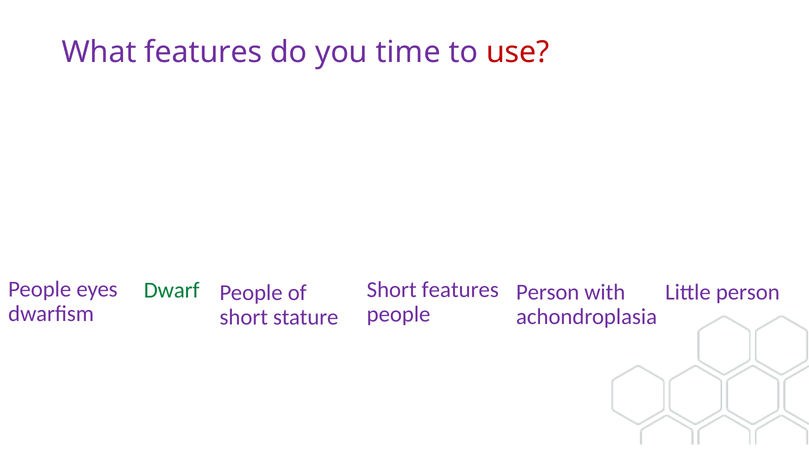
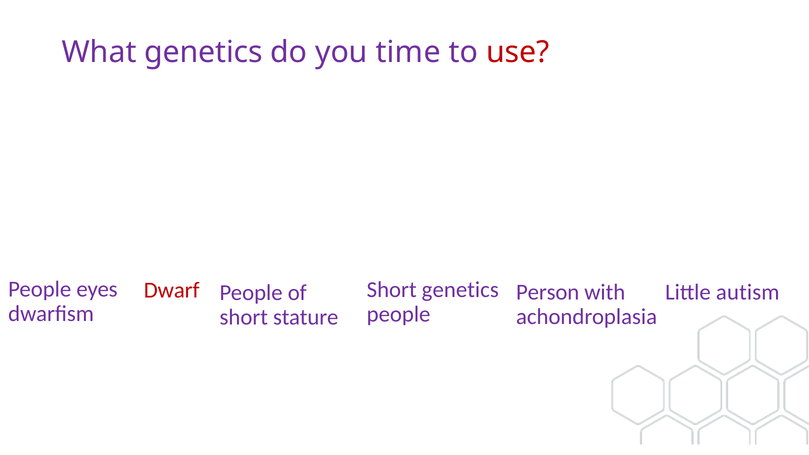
What features: features -> genetics
Short features: features -> genetics
Dwarf colour: green -> red
Little person: person -> autism
